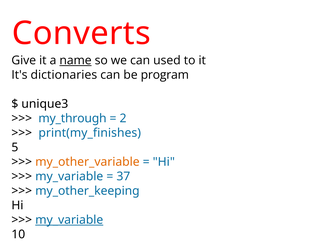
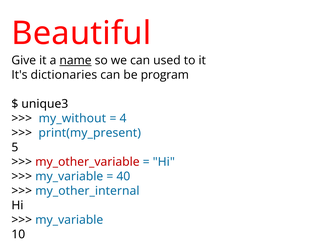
Converts: Converts -> Beautiful
my_through: my_through -> my_without
2: 2 -> 4
print(my_finishes: print(my_finishes -> print(my_present
my_other_variable colour: orange -> red
37: 37 -> 40
my_other_keeping: my_other_keeping -> my_other_internal
my_variable at (69, 220) underline: present -> none
